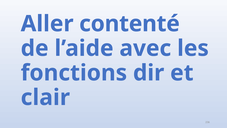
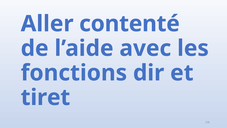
clair: clair -> tiret
